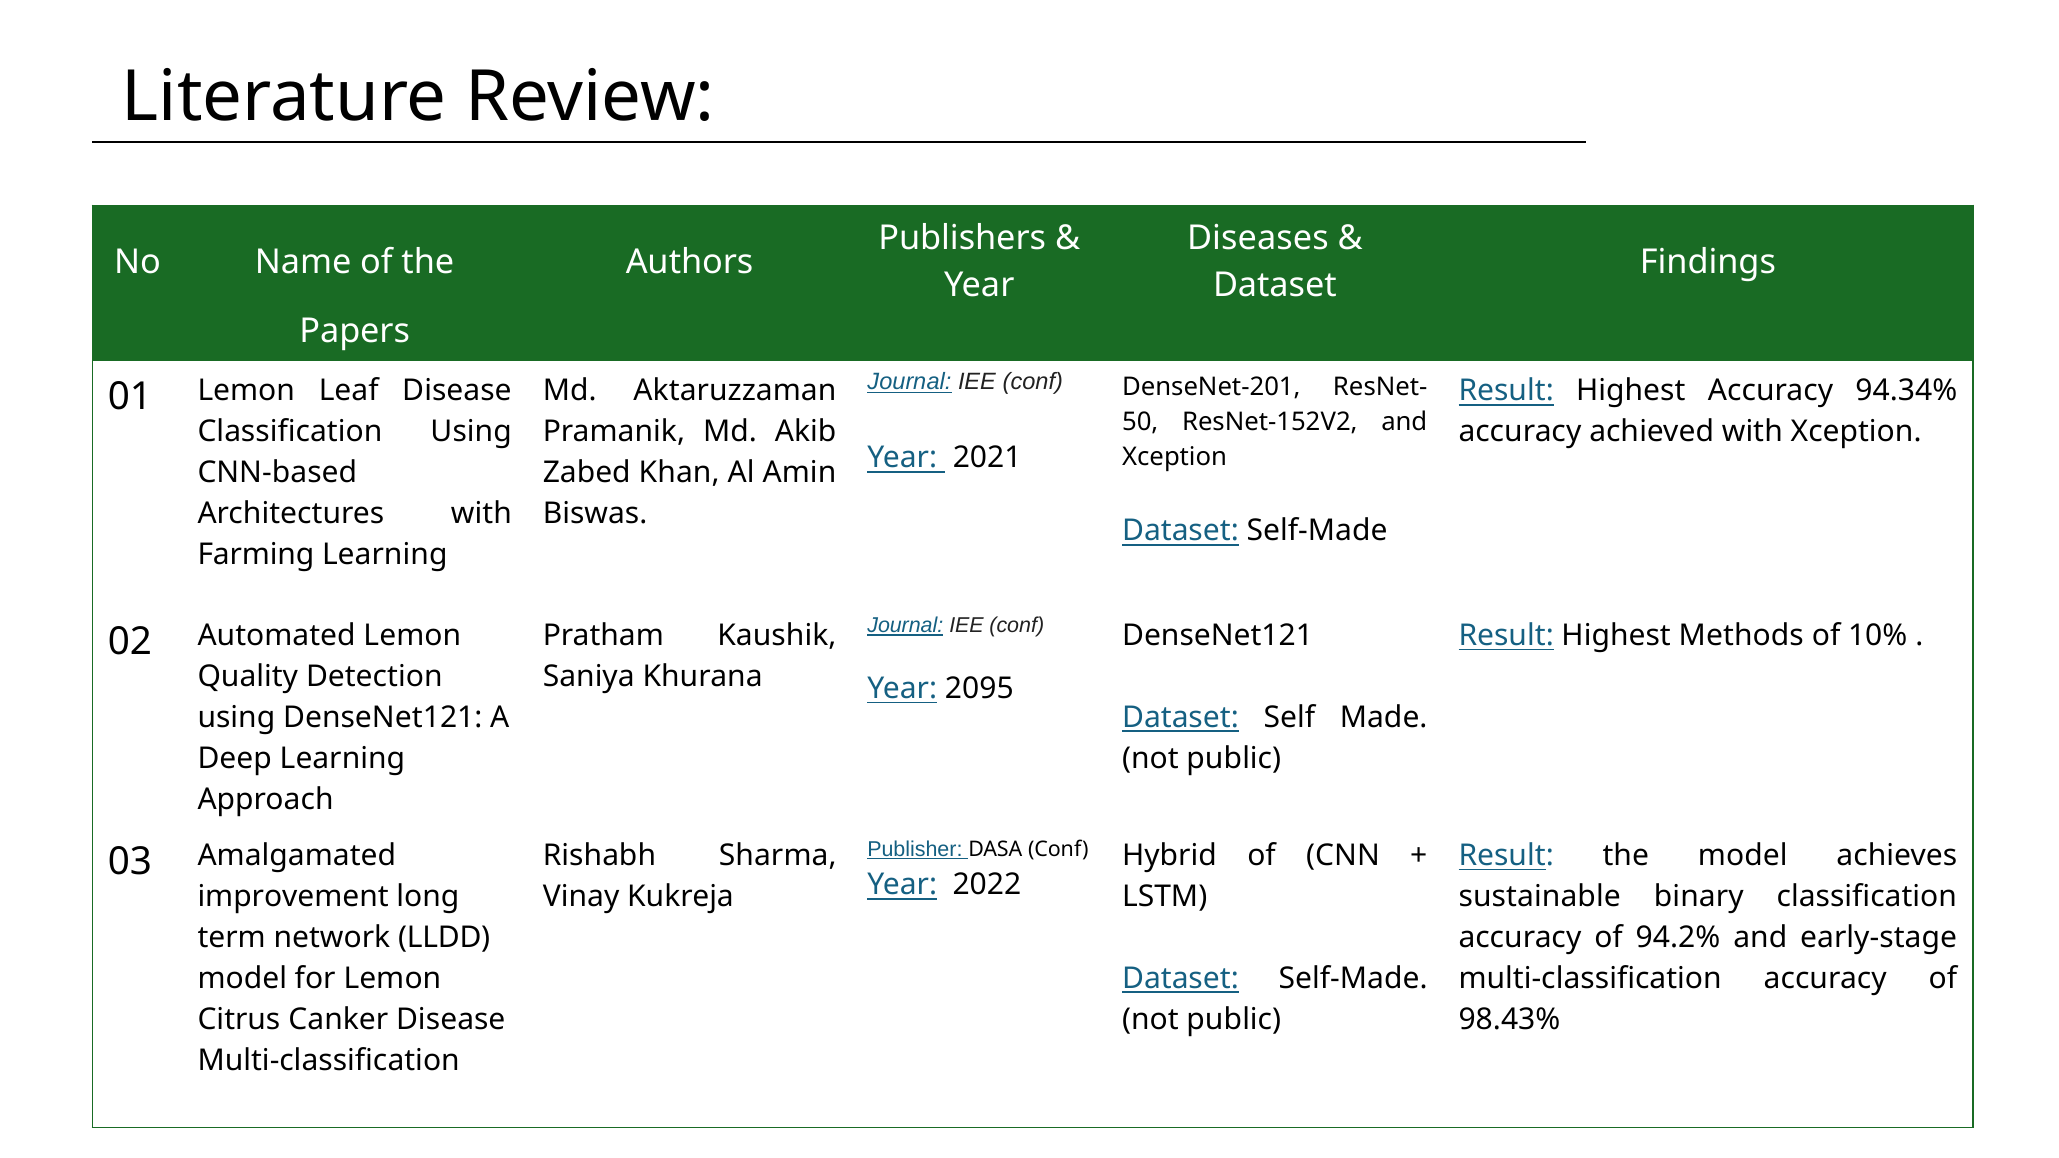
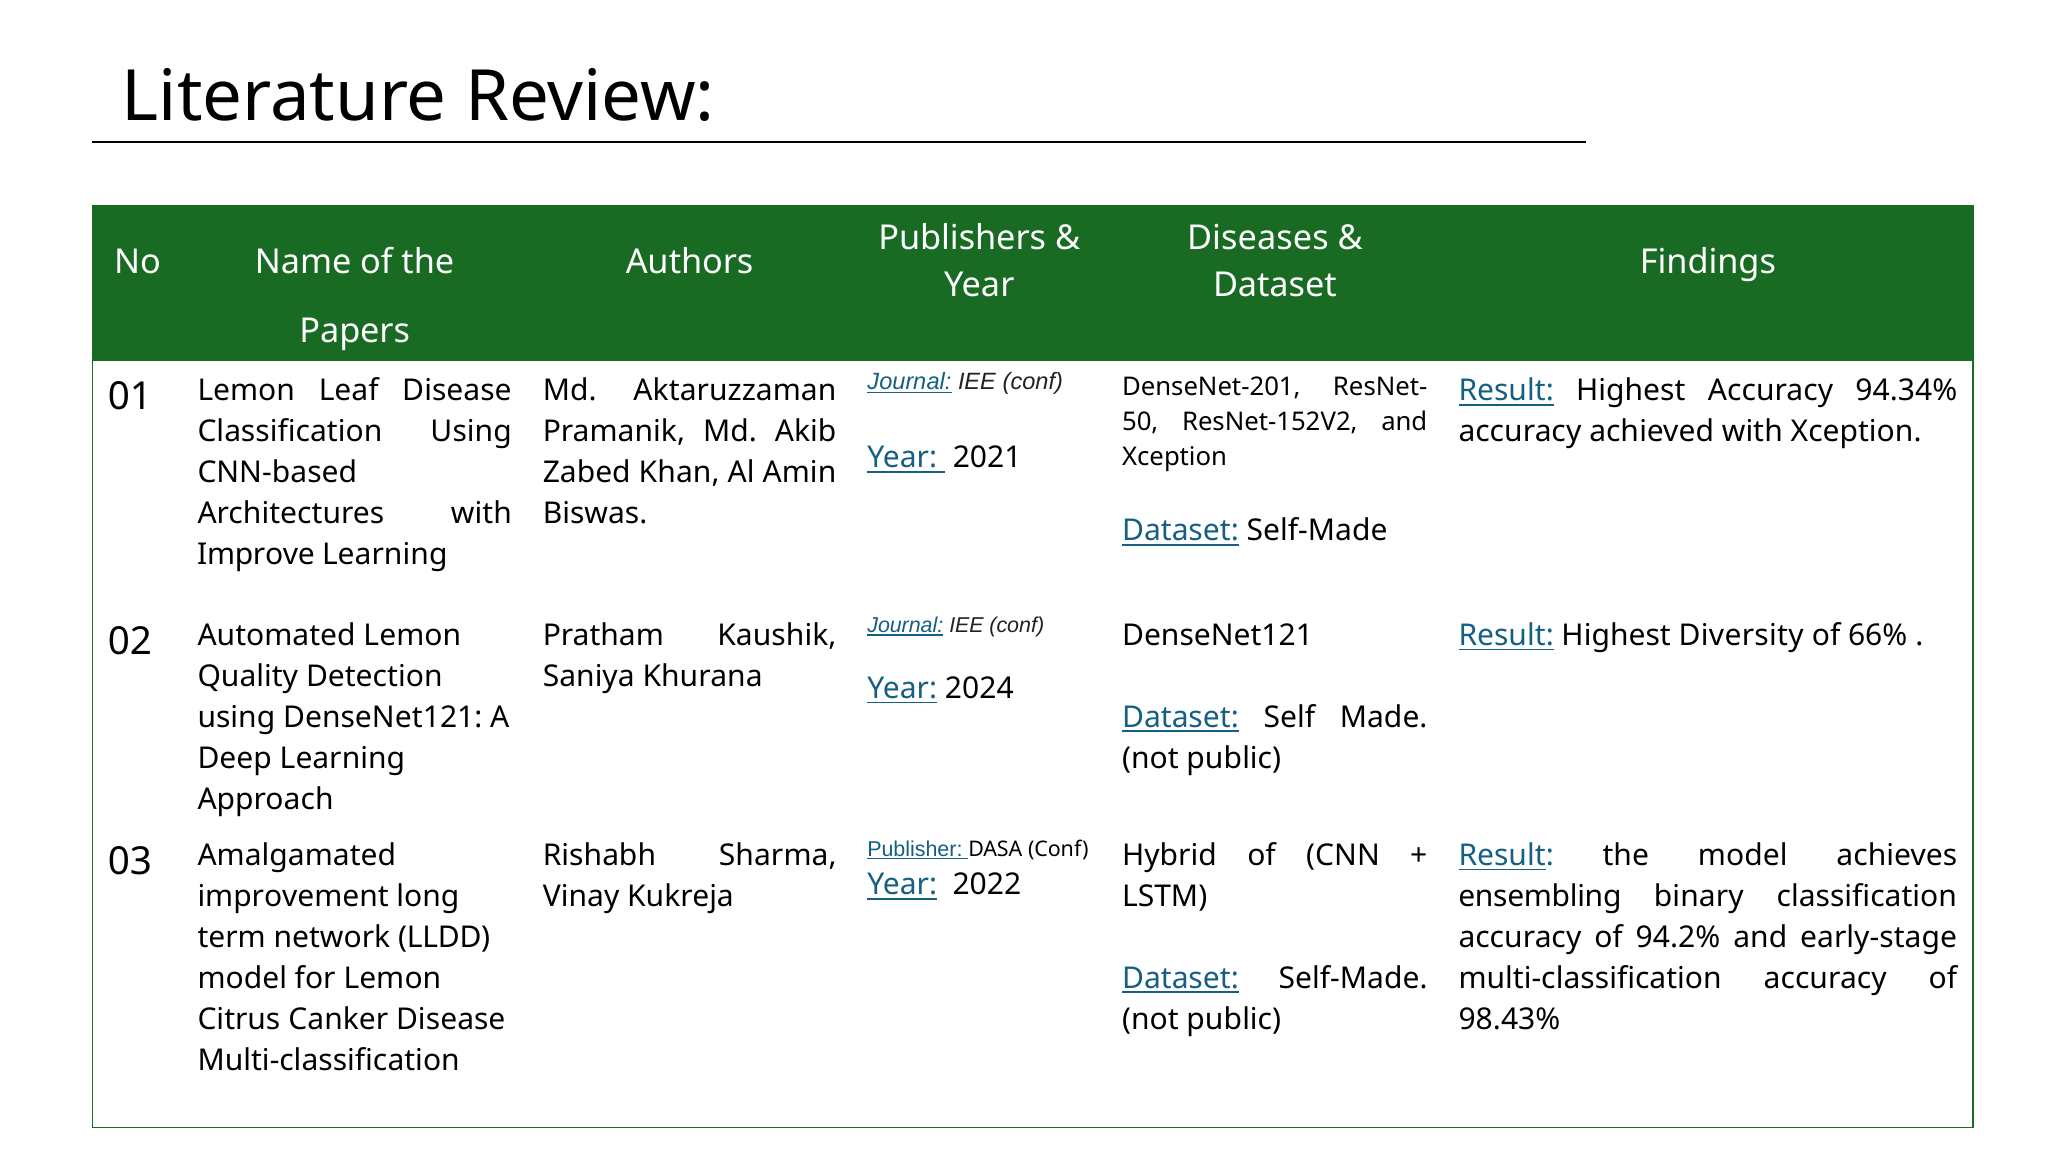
Farming: Farming -> Improve
Methods: Methods -> Diversity
10%: 10% -> 66%
2095: 2095 -> 2024
sustainable: sustainable -> ensembling
